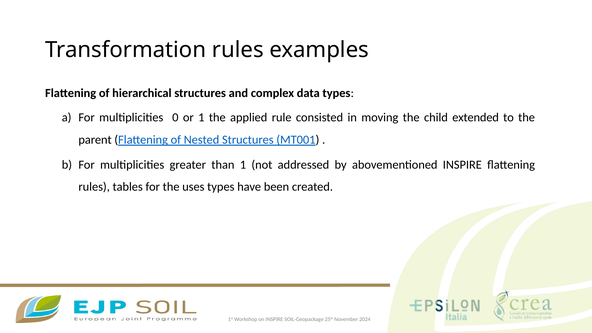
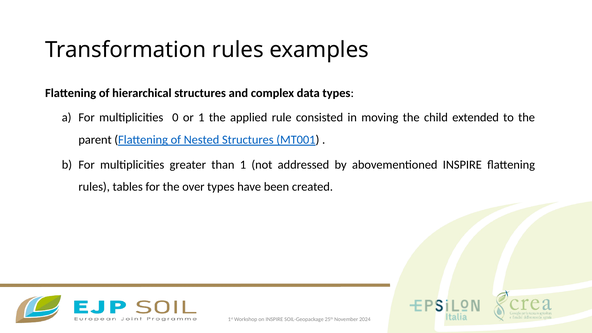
uses: uses -> over
